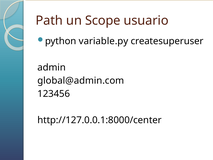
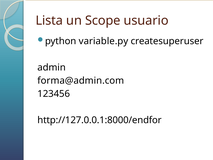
Path: Path -> Lista
global@admin.com: global@admin.com -> forma@admin.com
http://127.0.0.1:8000/center: http://127.0.0.1:8000/center -> http://127.0.0.1:8000/endfor
